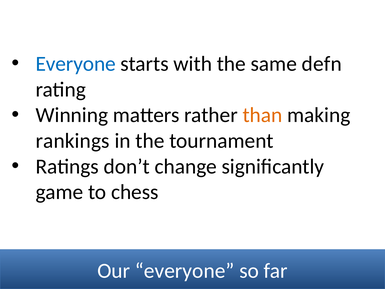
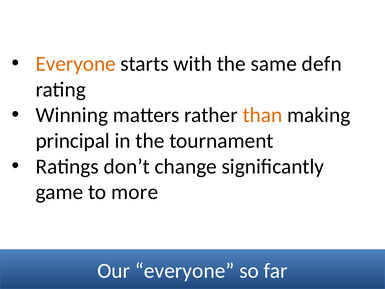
Everyone at (76, 64) colour: blue -> orange
rankings: rankings -> principal
chess: chess -> more
